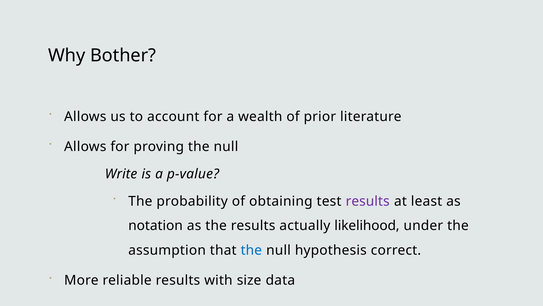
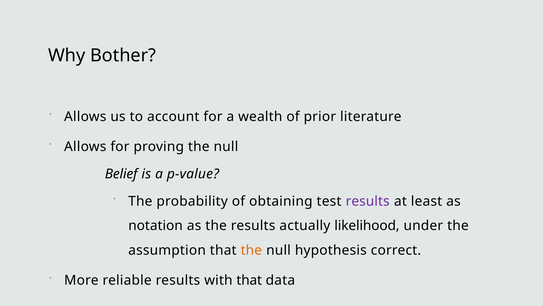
Write: Write -> Belief
the at (251, 250) colour: blue -> orange
with size: size -> that
